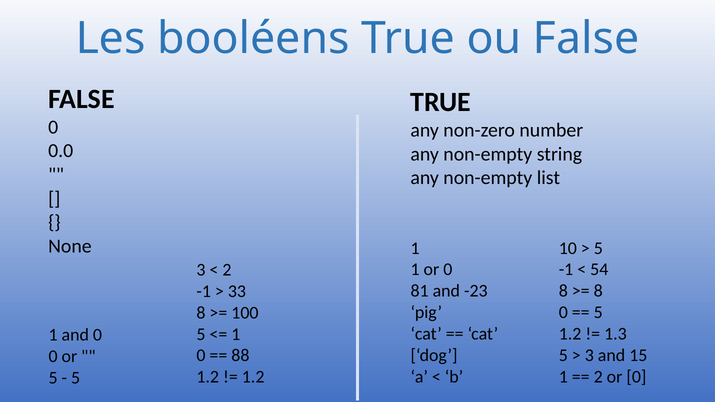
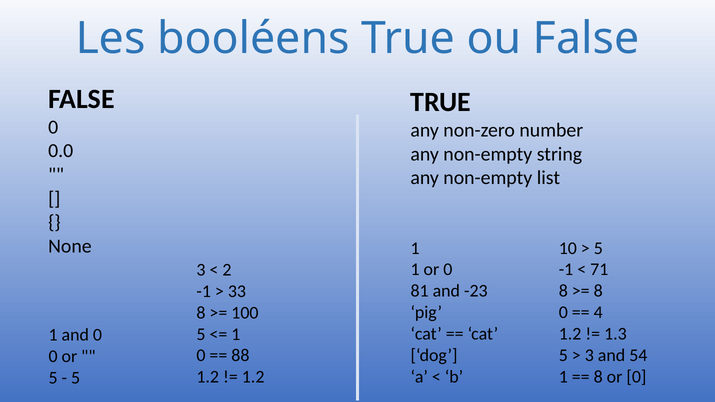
54: 54 -> 71
5 at (598, 313): 5 -> 4
15: 15 -> 54
2 at (598, 377): 2 -> 8
